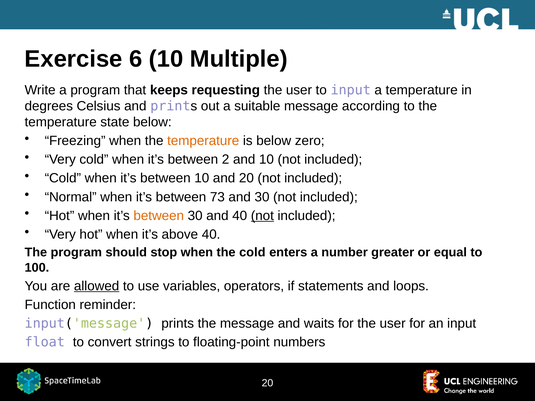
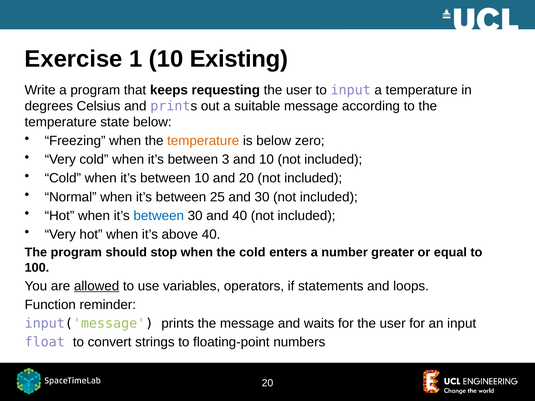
6: 6 -> 1
Multiple: Multiple -> Existing
2: 2 -> 3
73: 73 -> 25
between at (159, 216) colour: orange -> blue
not at (262, 216) underline: present -> none
